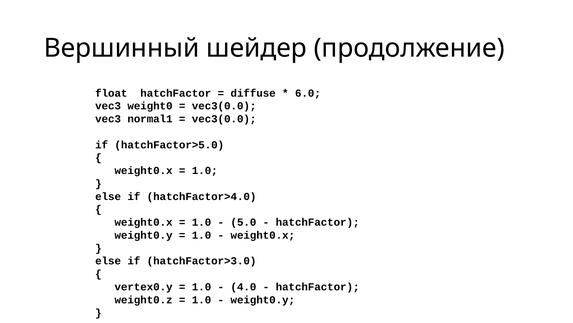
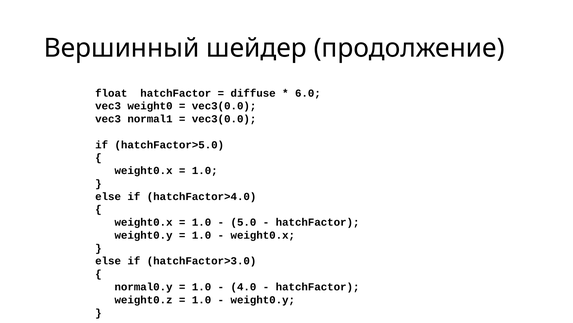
vertex0.y: vertex0.y -> normal0.y
